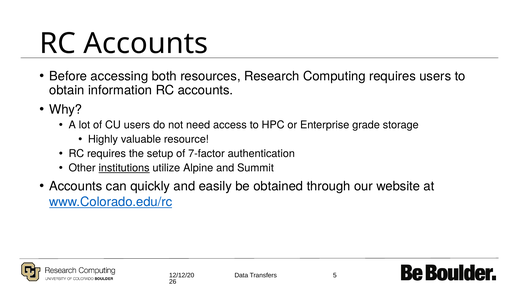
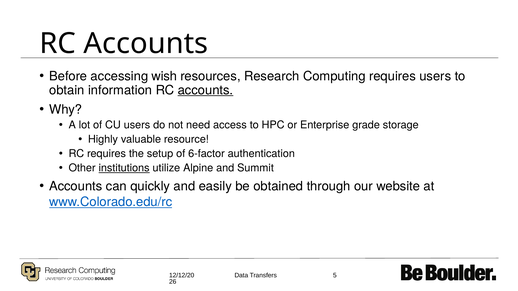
both: both -> wish
accounts at (206, 90) underline: none -> present
7-factor: 7-factor -> 6-factor
